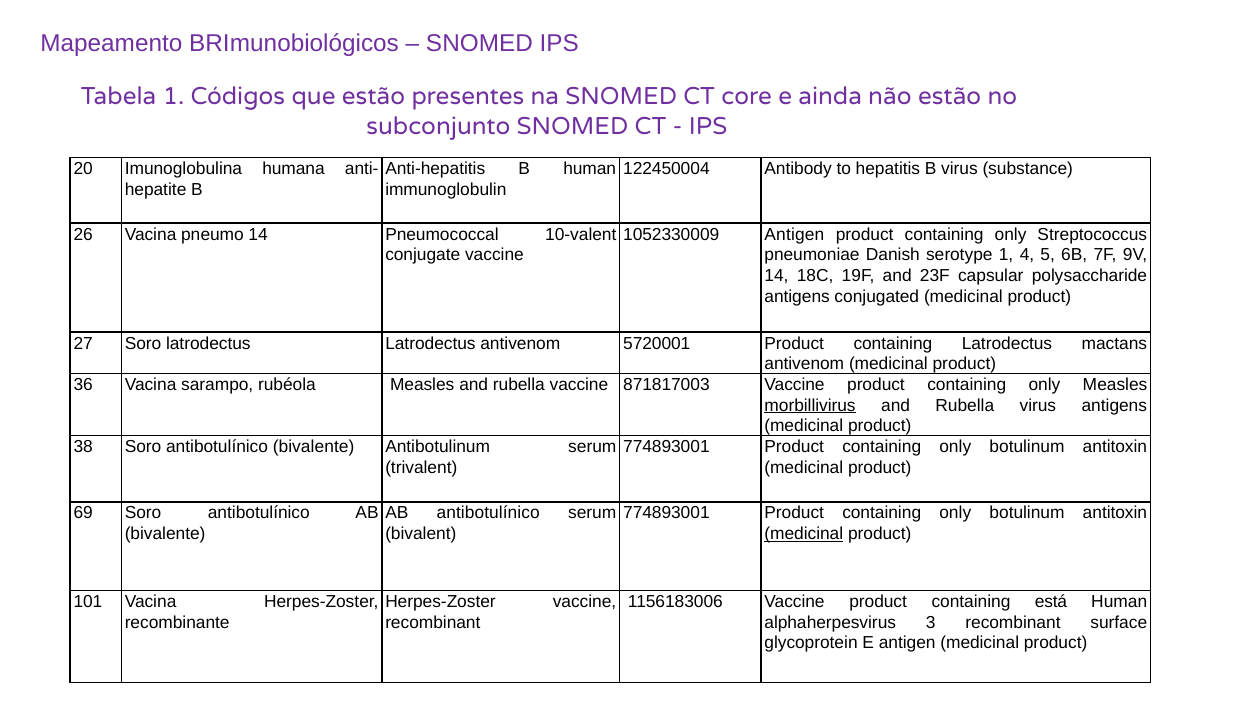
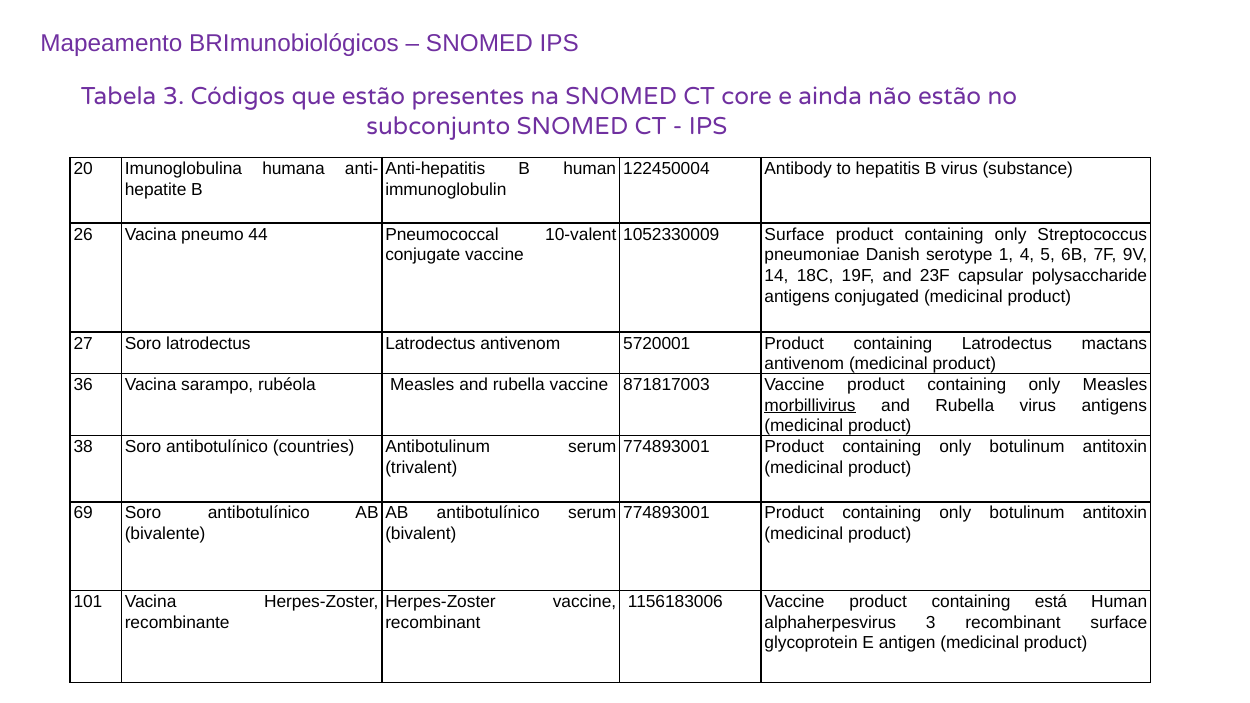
Tabela 1: 1 -> 3
pneumo 14: 14 -> 44
1052330009 Antigen: Antigen -> Surface
antibotulínico bivalente: bivalente -> countries
medicinal at (804, 534) underline: present -> none
